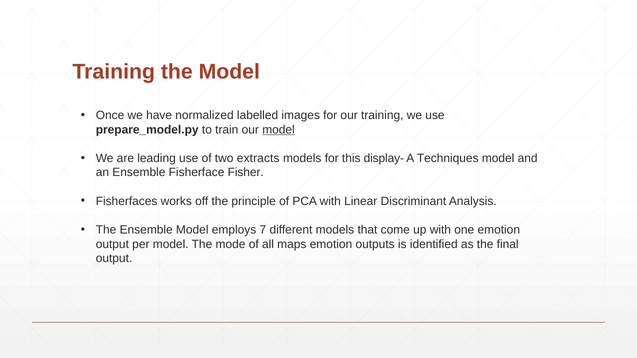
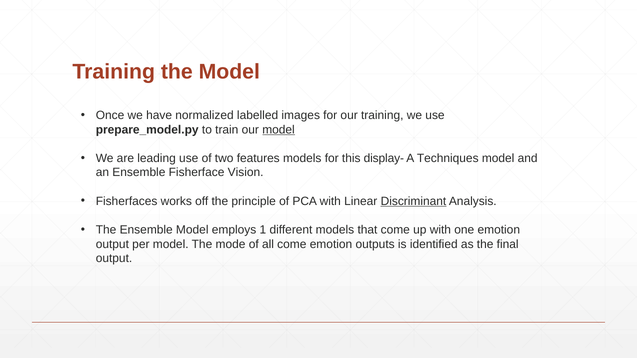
extracts: extracts -> features
Fisher: Fisher -> Vision
Discriminant underline: none -> present
7: 7 -> 1
all maps: maps -> come
